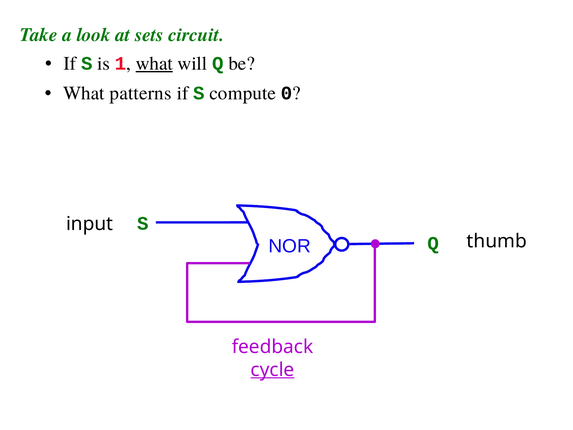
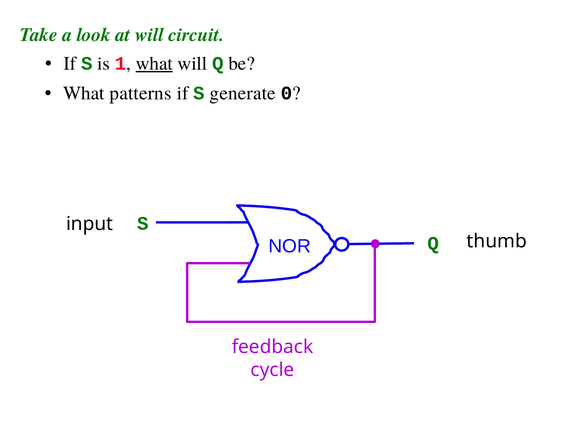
at sets: sets -> will
compute: compute -> generate
cycle underline: present -> none
